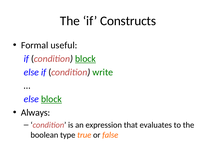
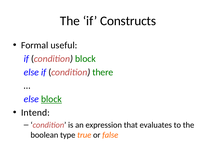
block at (85, 59) underline: present -> none
write: write -> there
Always: Always -> Intend
